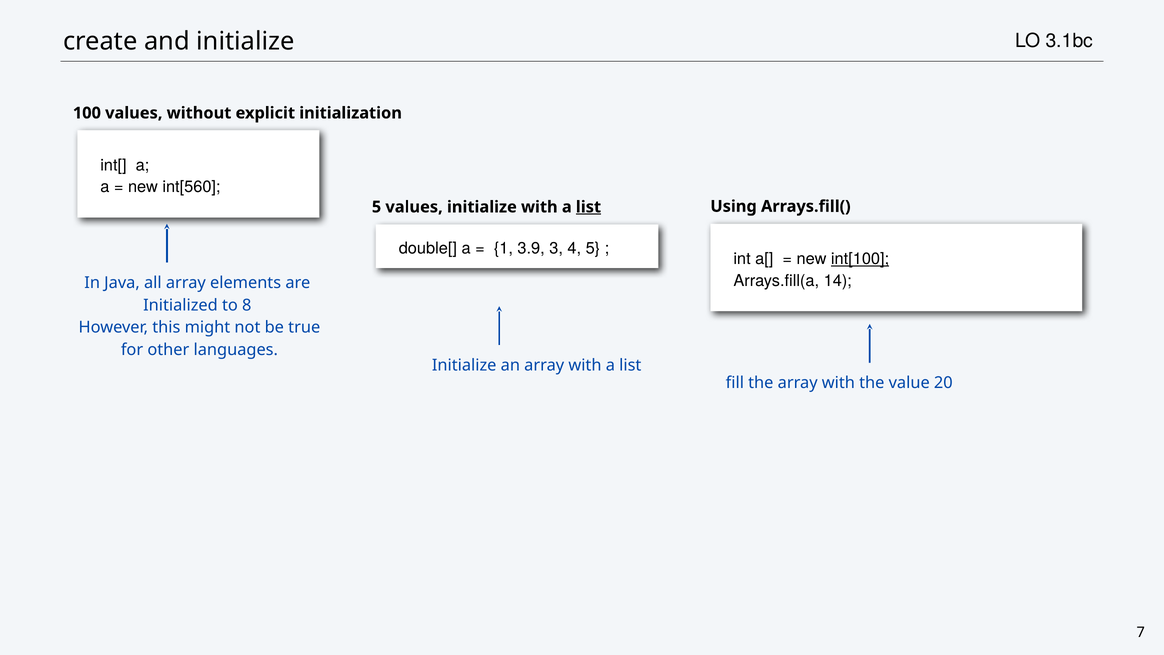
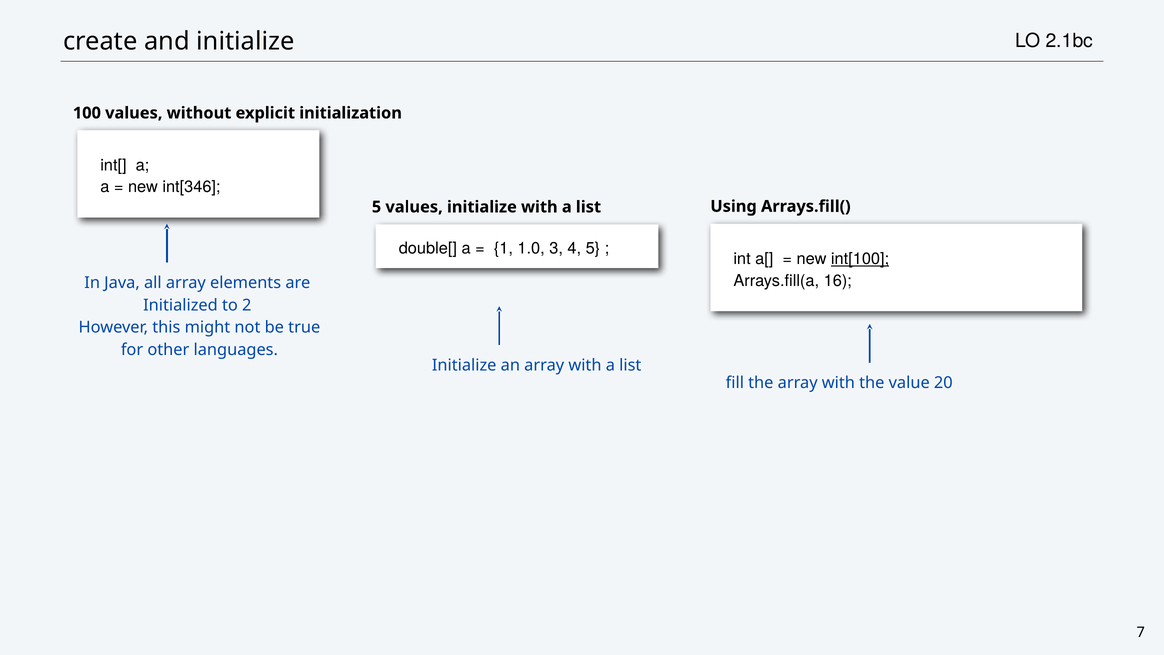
3.1bc: 3.1bc -> 2.1bc
int[560: int[560 -> int[346
list at (589, 207) underline: present -> none
3.9: 3.9 -> 1.0
14: 14 -> 16
8: 8 -> 2
